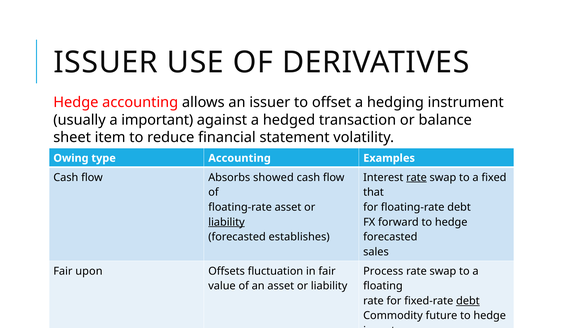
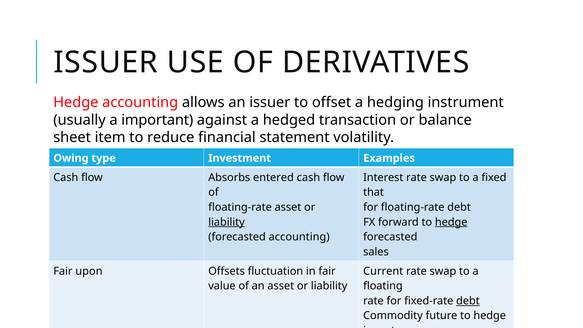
type Accounting: Accounting -> Investment
showed: showed -> entered
rate at (417, 177) underline: present -> none
hedge at (451, 222) underline: none -> present
forecasted establishes: establishes -> accounting
Process: Process -> Current
